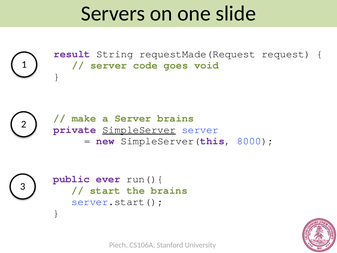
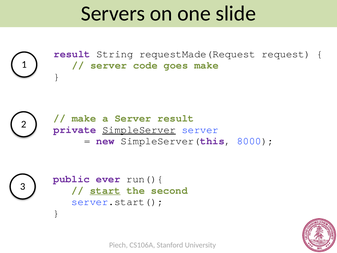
goes void: void -> make
Server brains: brains -> result
start underline: none -> present
the brains: brains -> second
